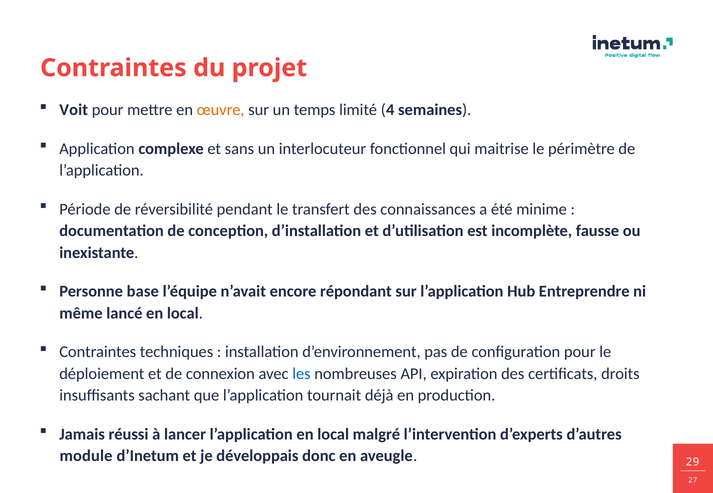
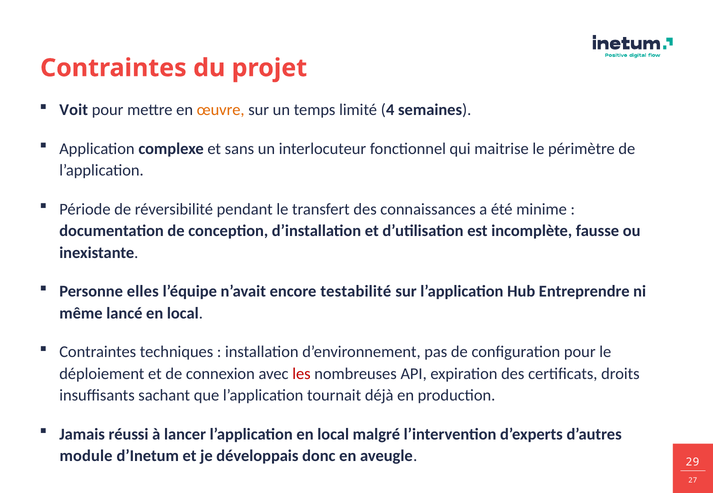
base: base -> elles
répondant: répondant -> testabilité
les colour: blue -> red
